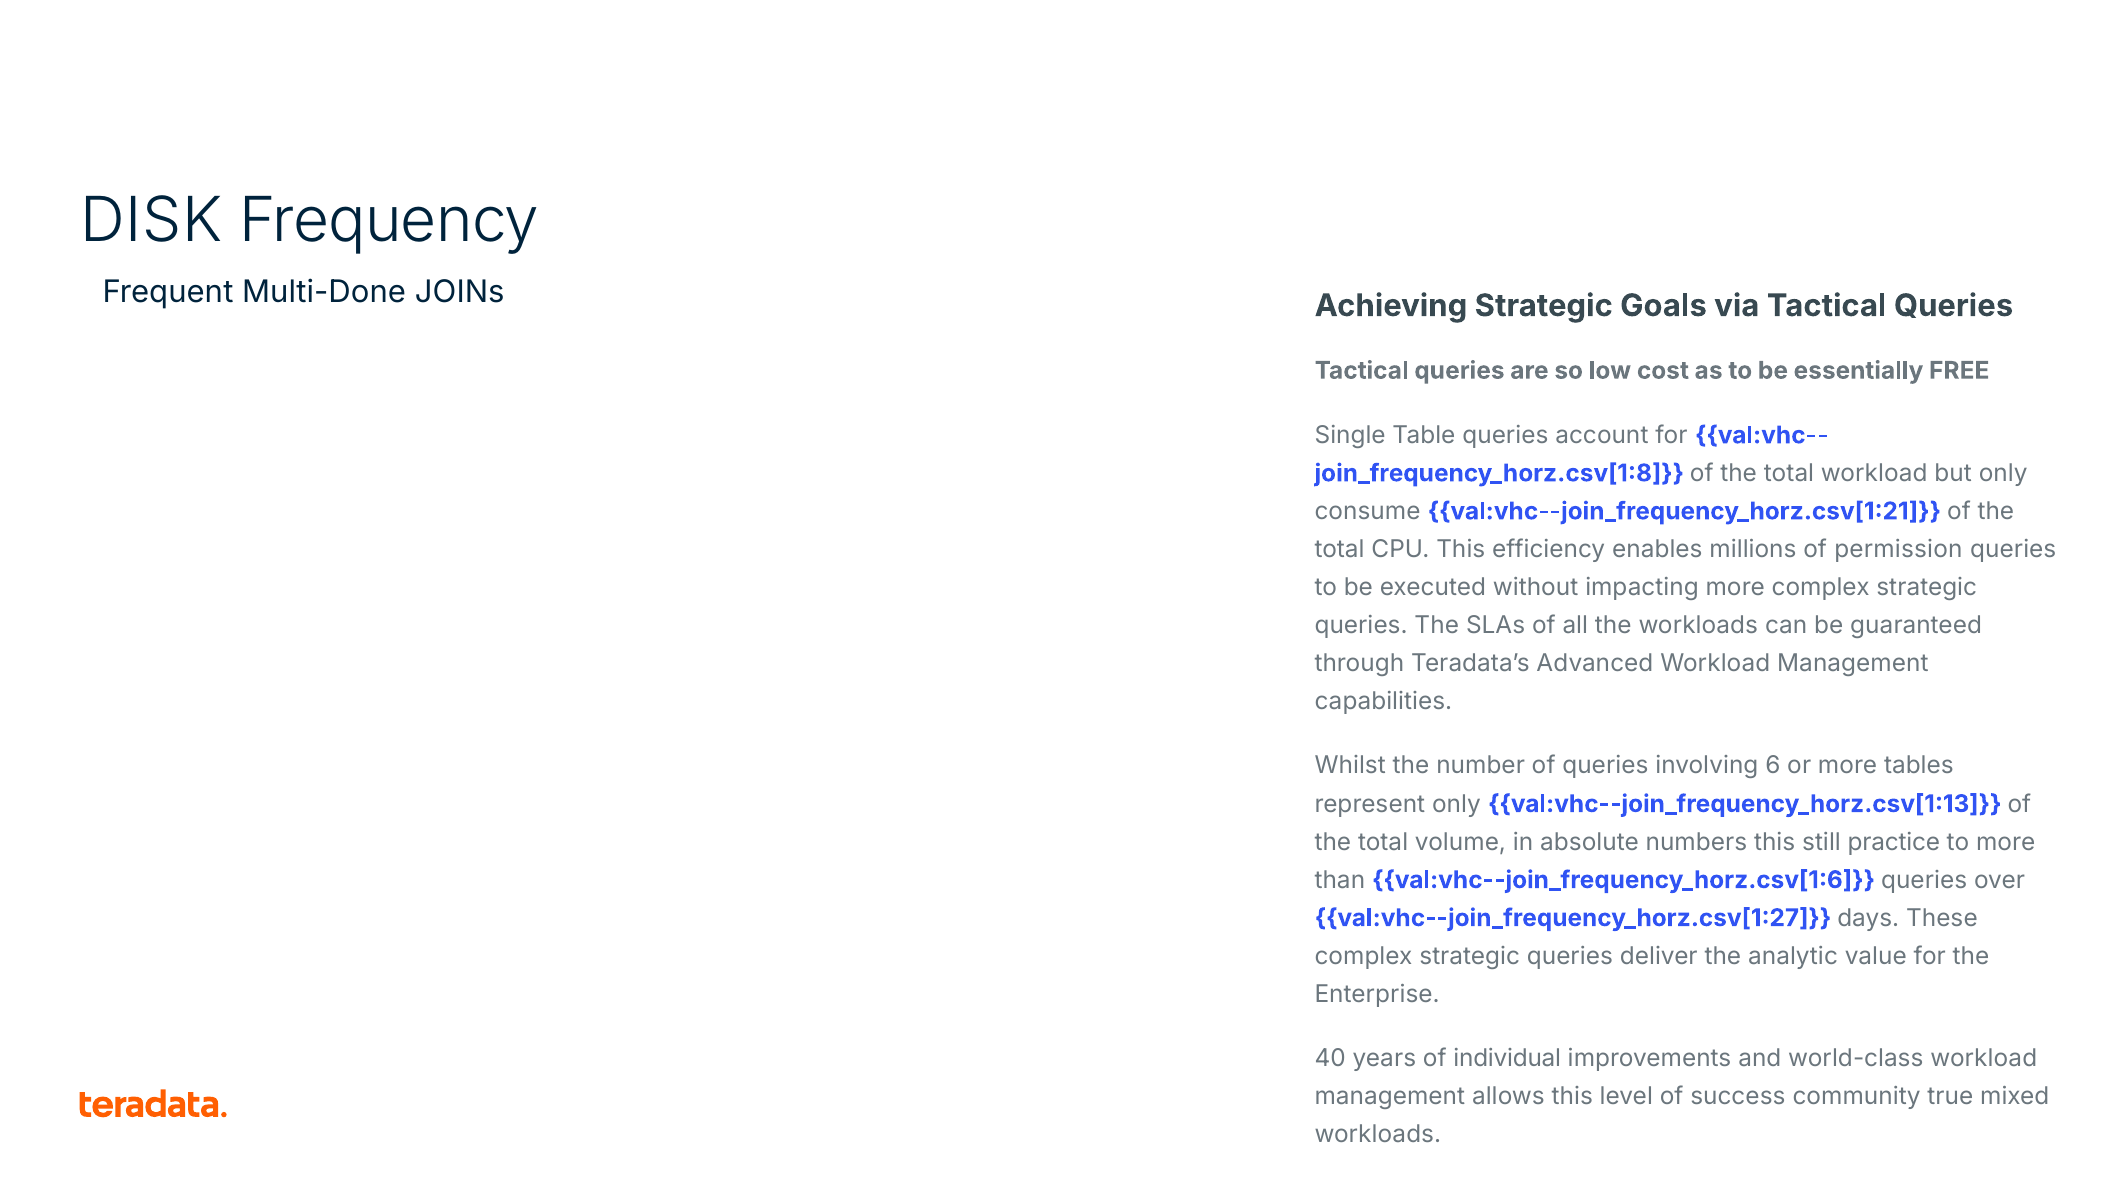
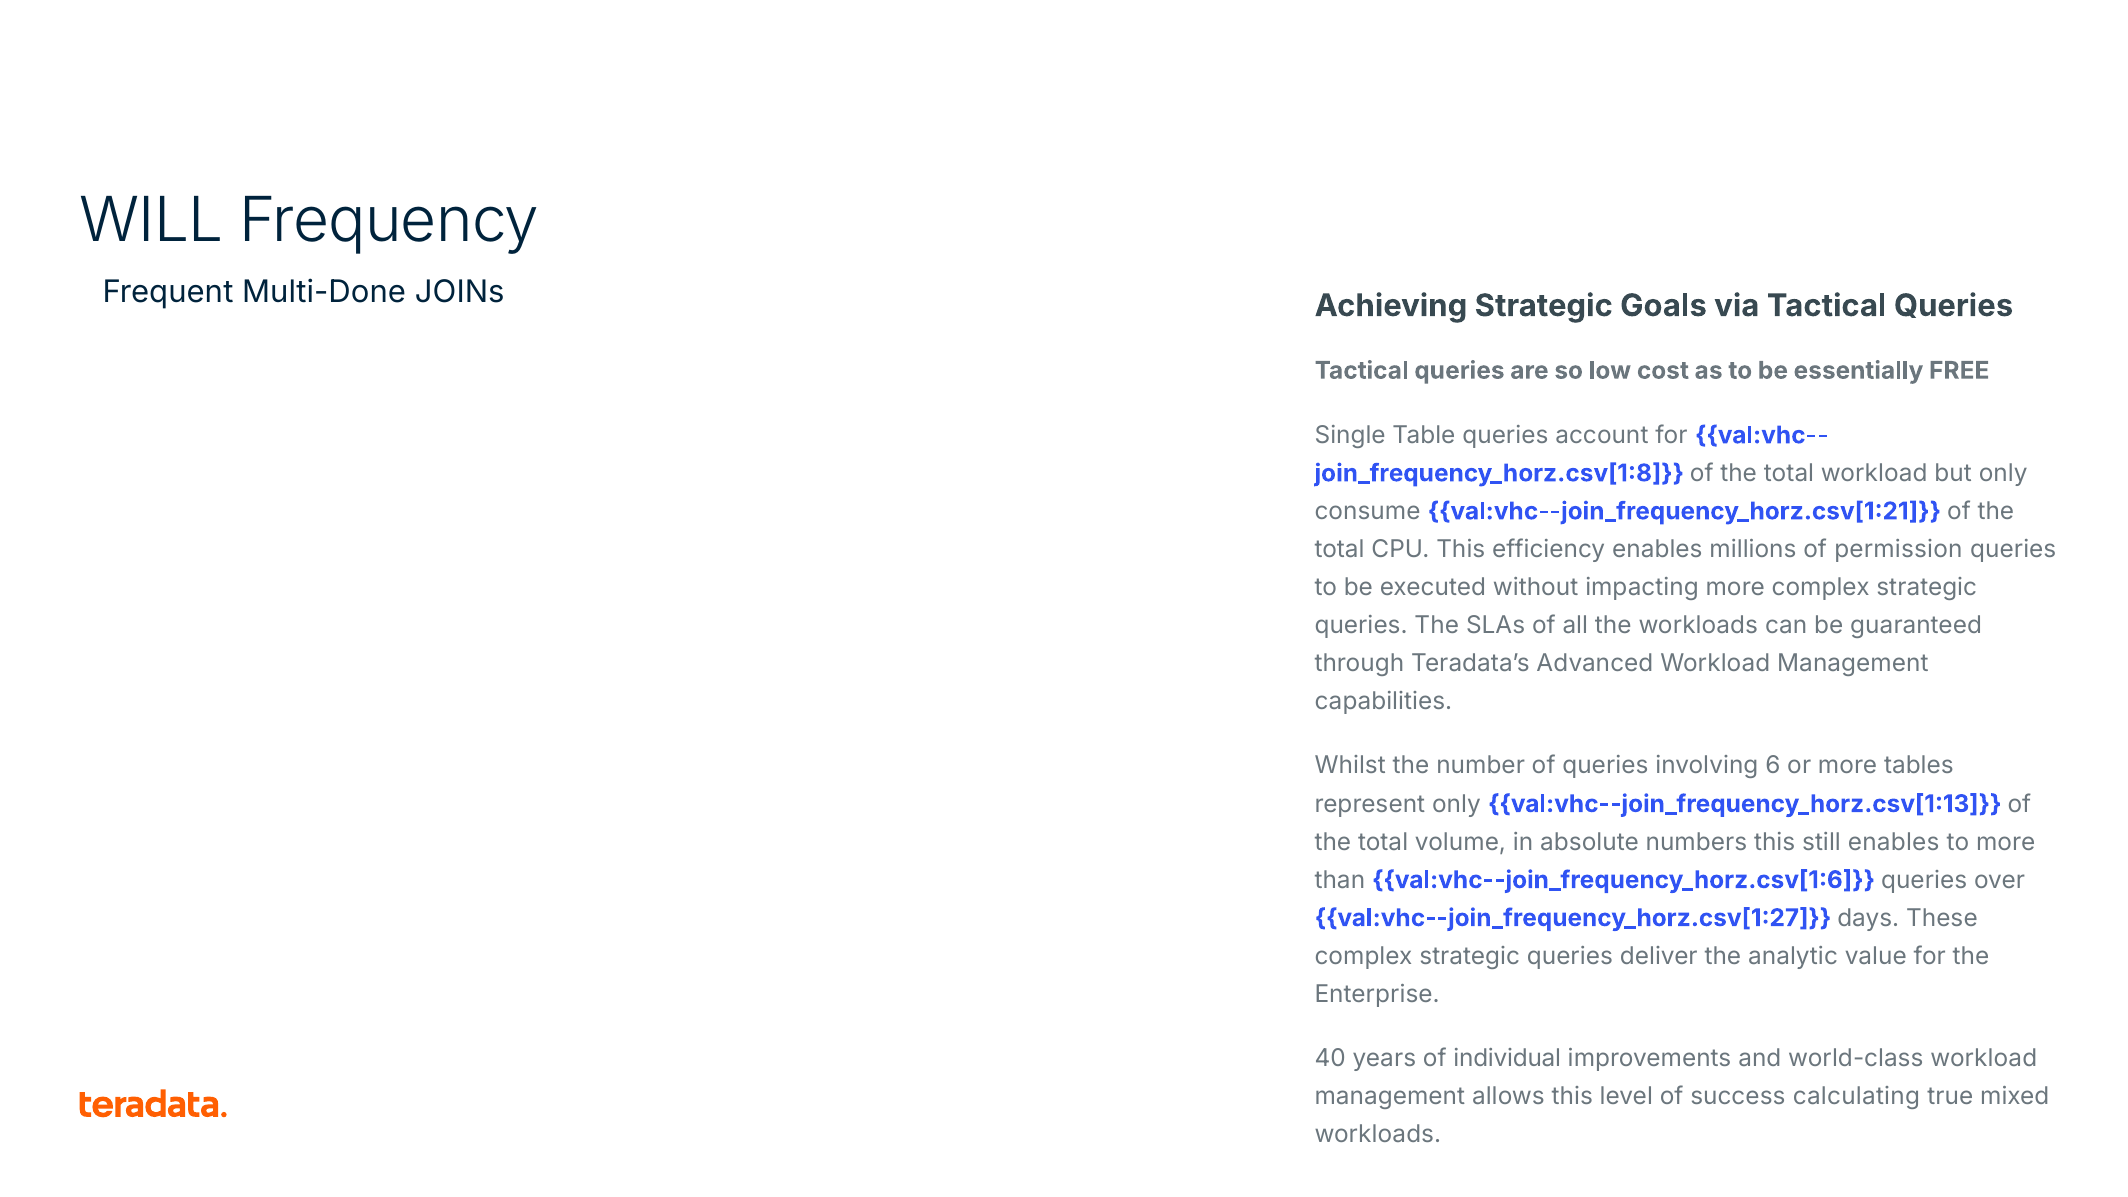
DISK: DISK -> WILL
still practice: practice -> enables
community: community -> calculating
